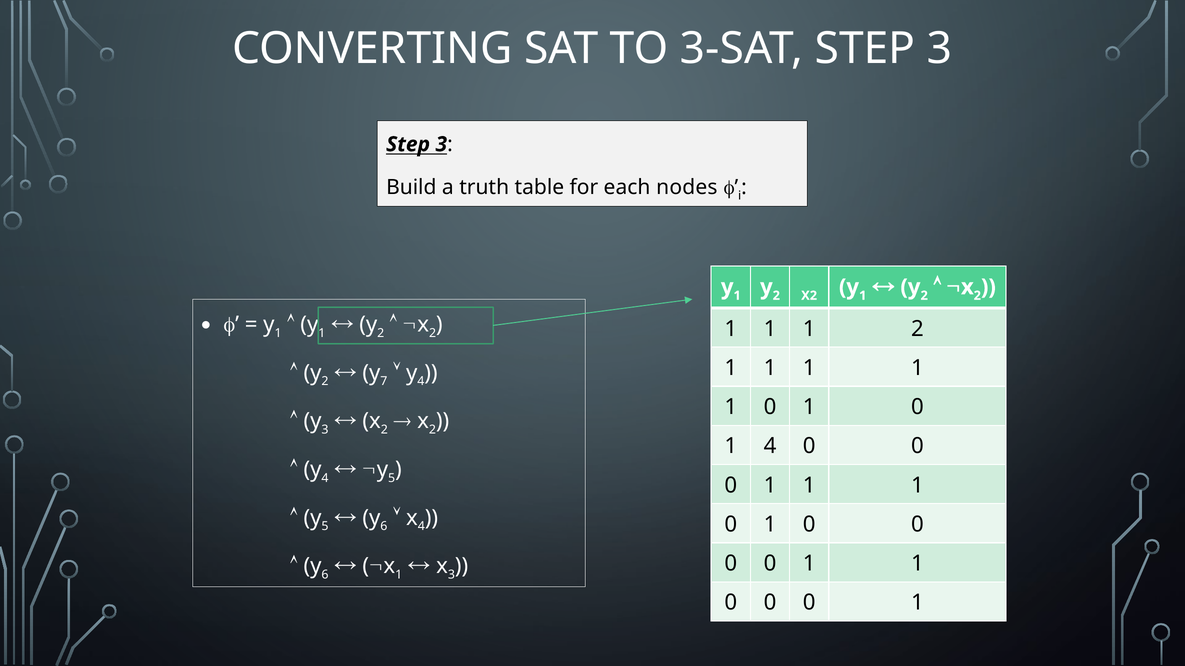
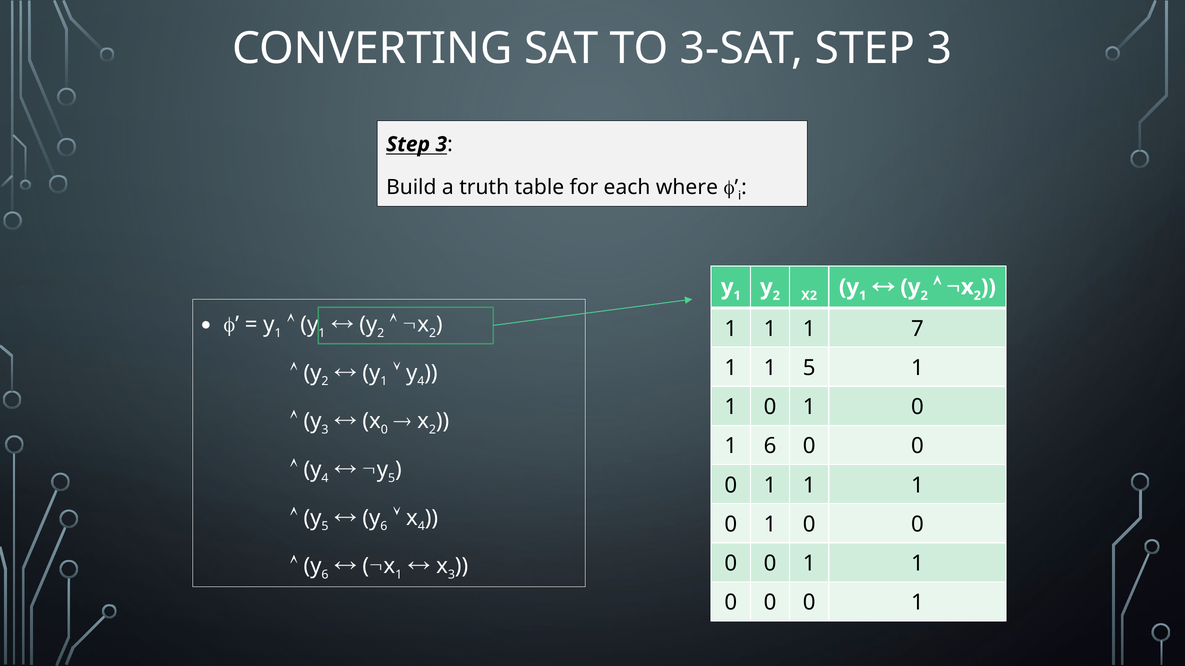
nodes: nodes -> where
1 2: 2 -> 7
1 at (809, 368): 1 -> 5
7 at (384, 382): 7 -> 1
2 at (384, 430): 2 -> 0
1 4: 4 -> 6
